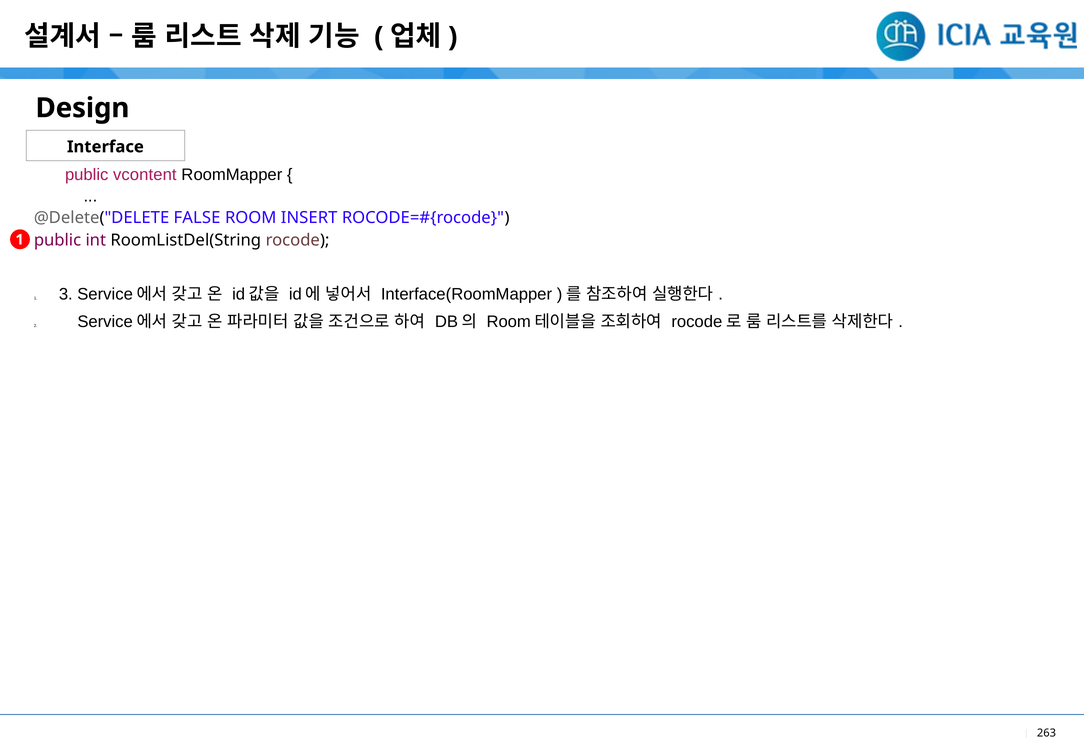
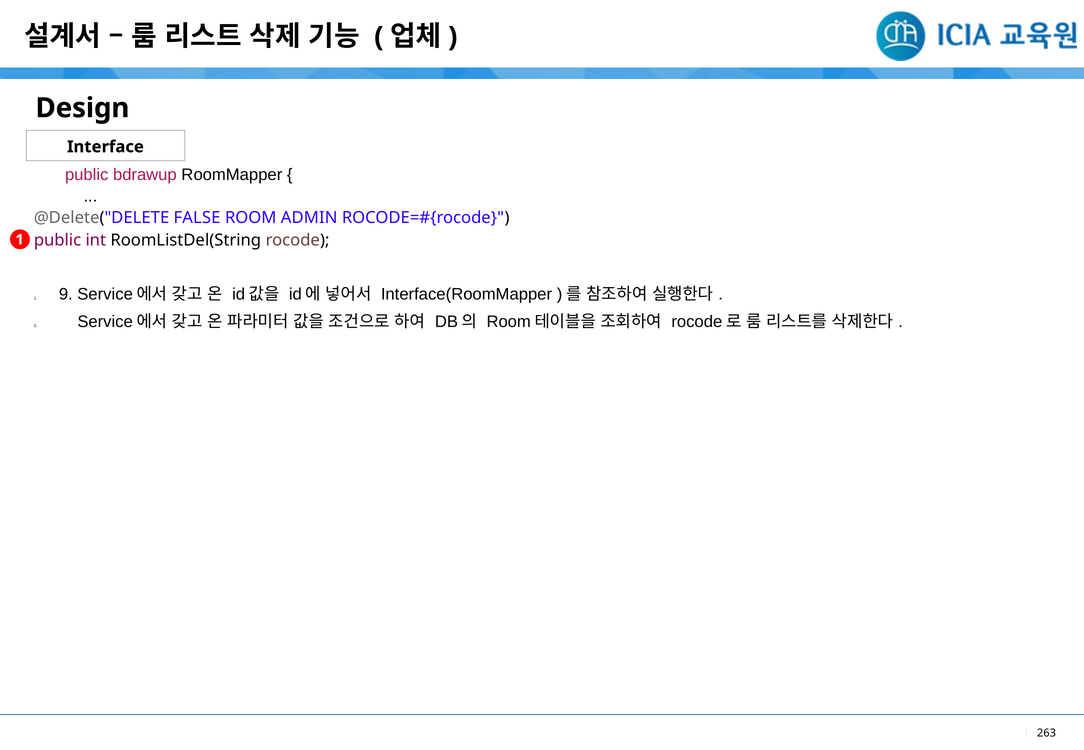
vcontent: vcontent -> bdrawup
INSERT: INSERT -> ADMIN
3: 3 -> 9
